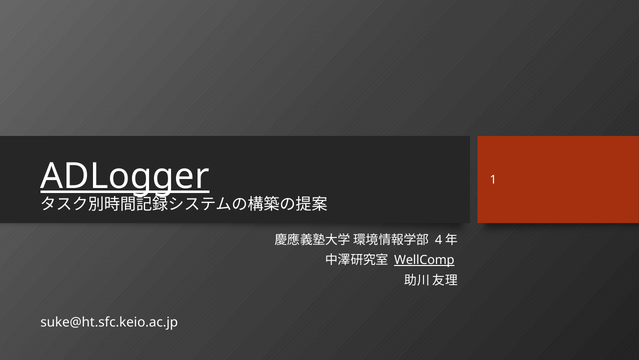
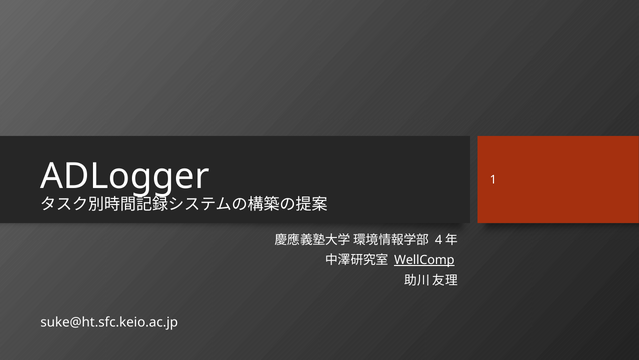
ADLogger underline: present -> none
